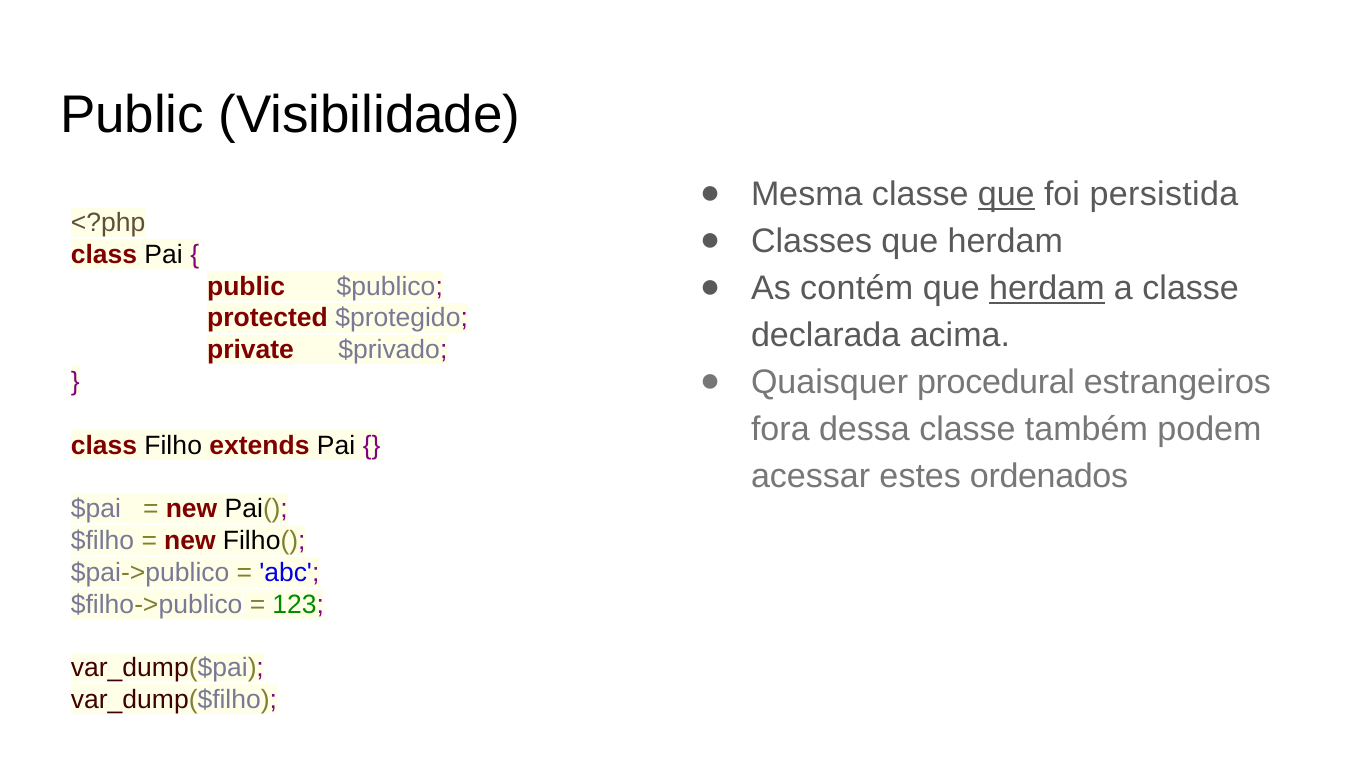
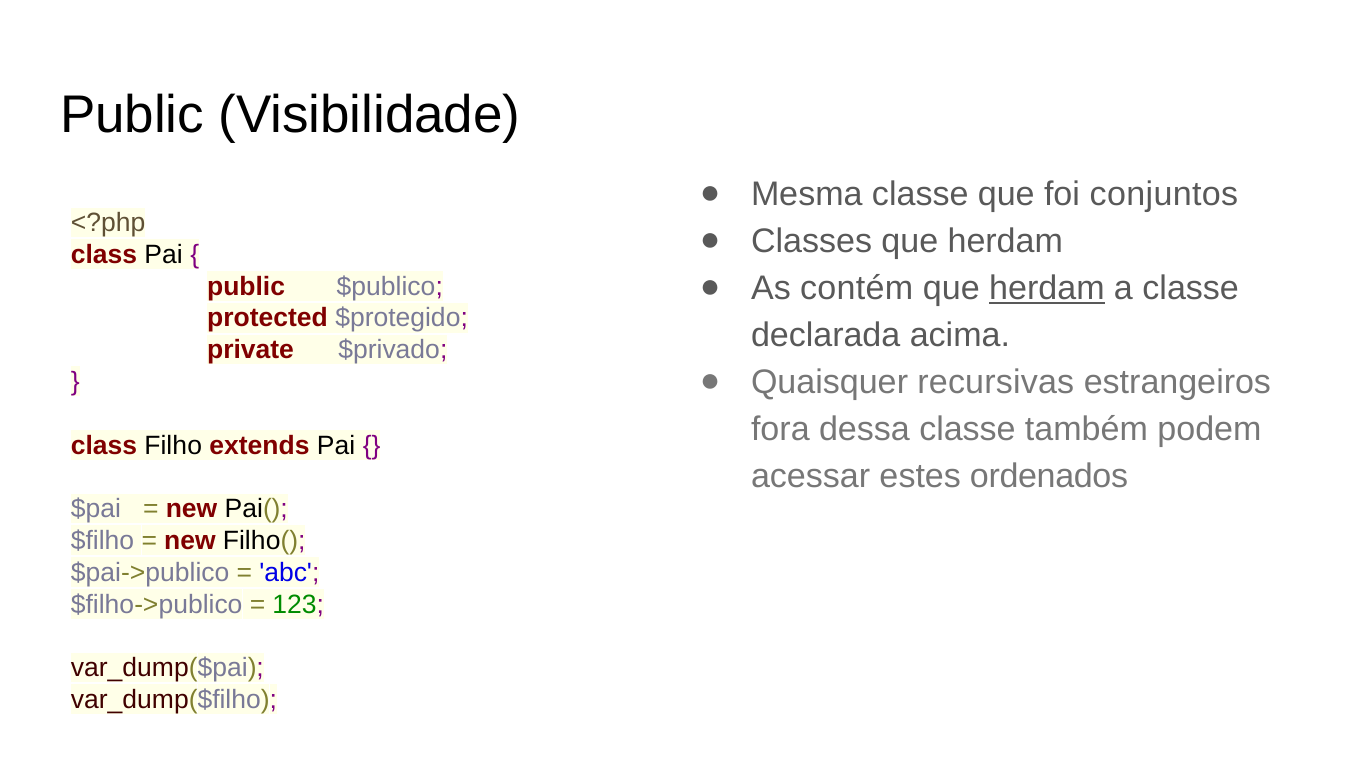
que at (1006, 194) underline: present -> none
persistida: persistida -> conjuntos
procedural: procedural -> recursivas
